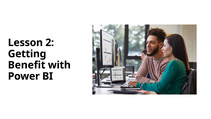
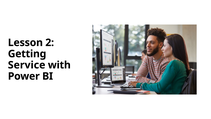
Benefit: Benefit -> Service
